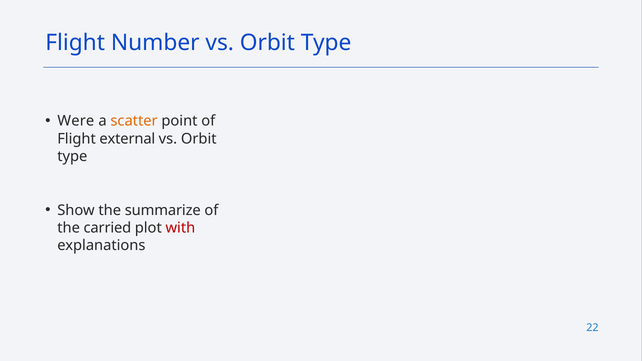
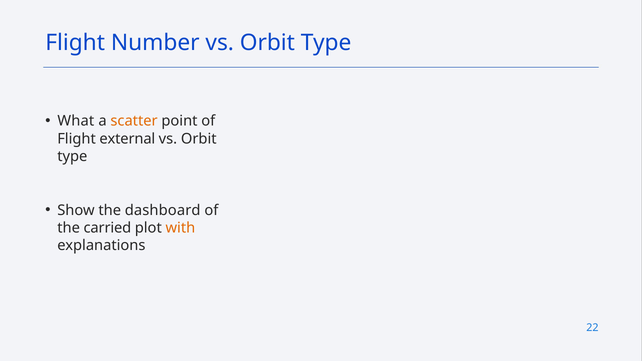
Were: Were -> What
summarize: summarize -> dashboard
with colour: red -> orange
